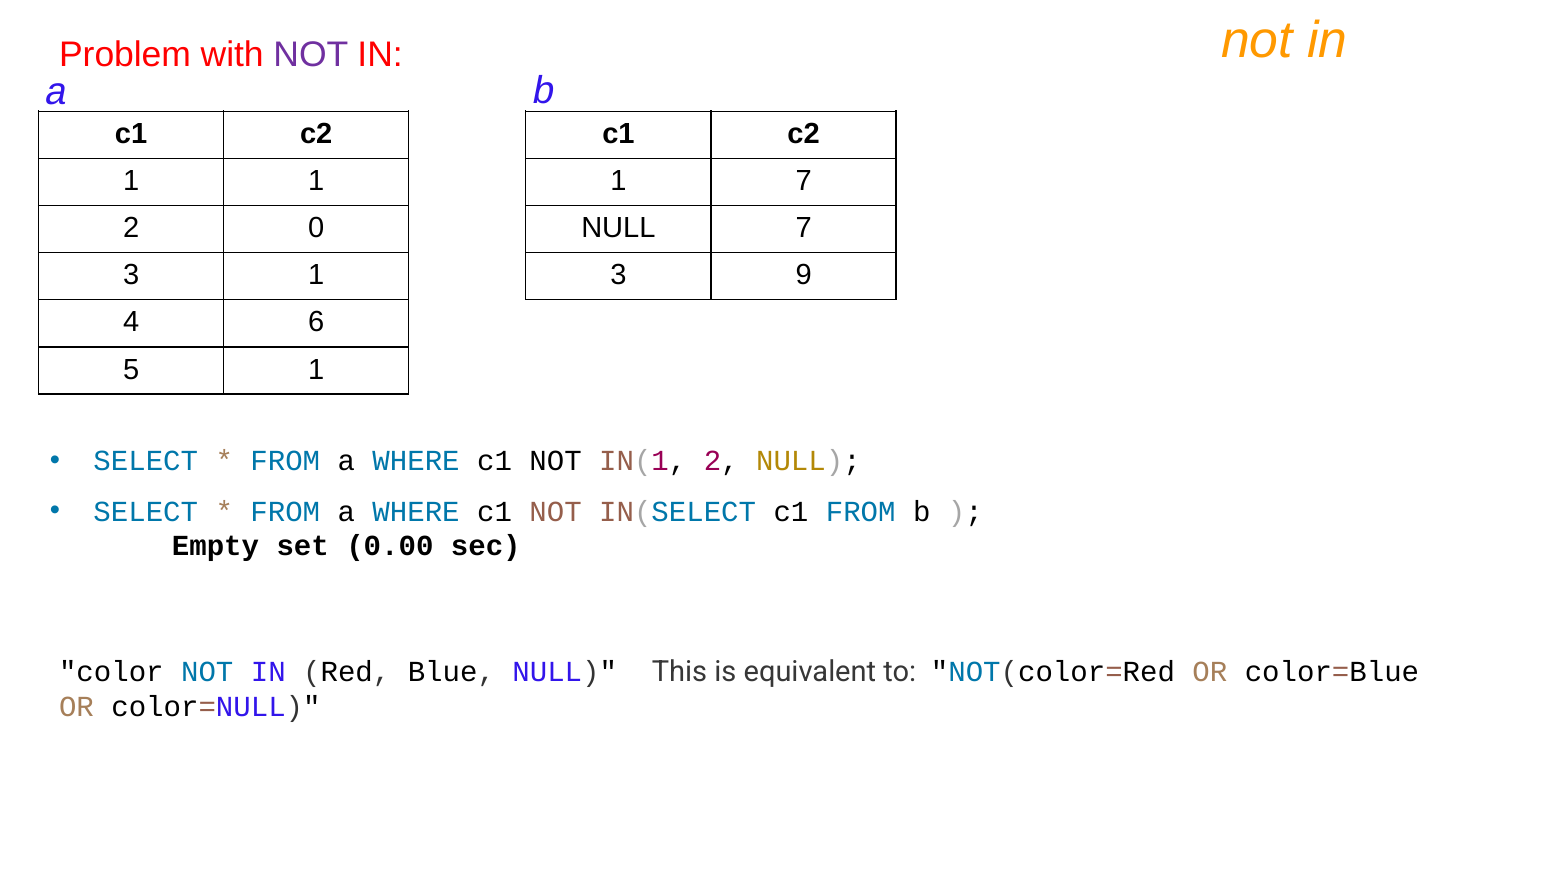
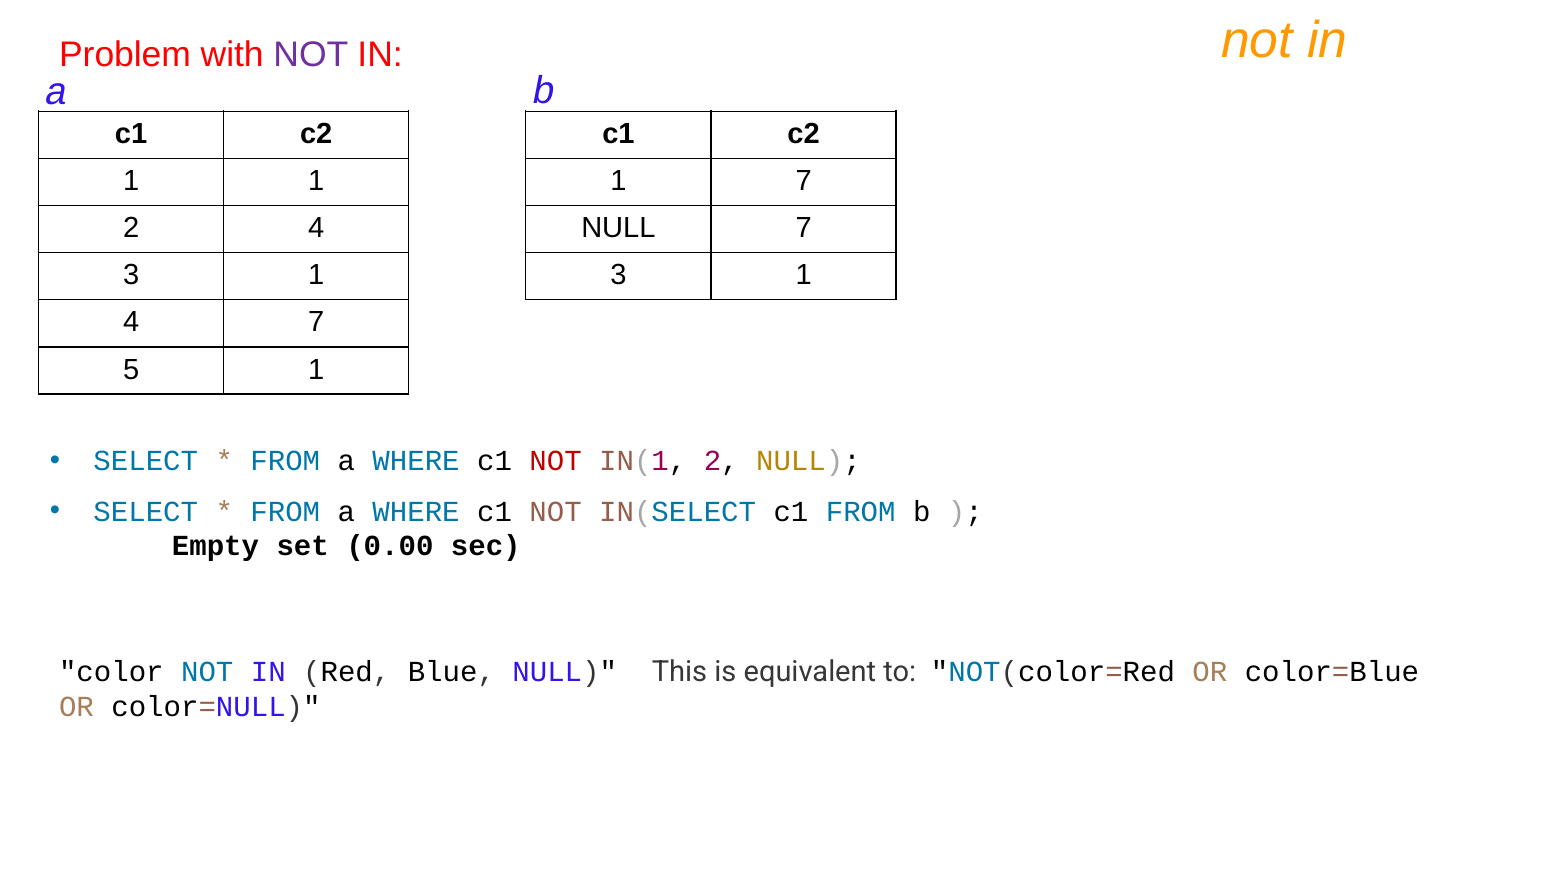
2 0: 0 -> 4
9 at (804, 275): 9 -> 1
4 6: 6 -> 7
NOT at (556, 461) colour: black -> red
